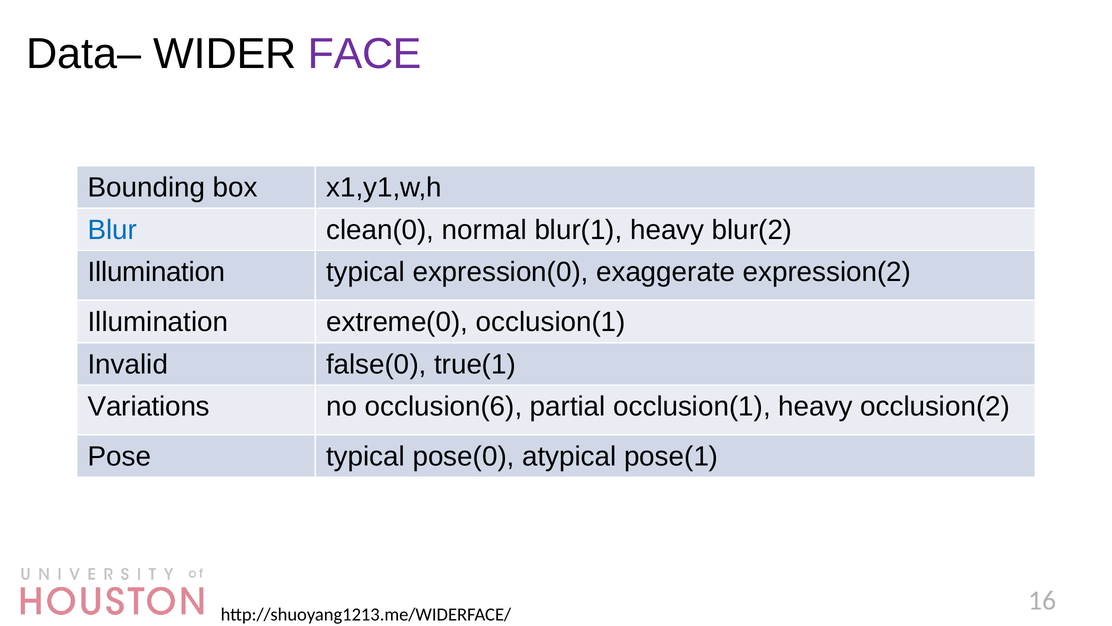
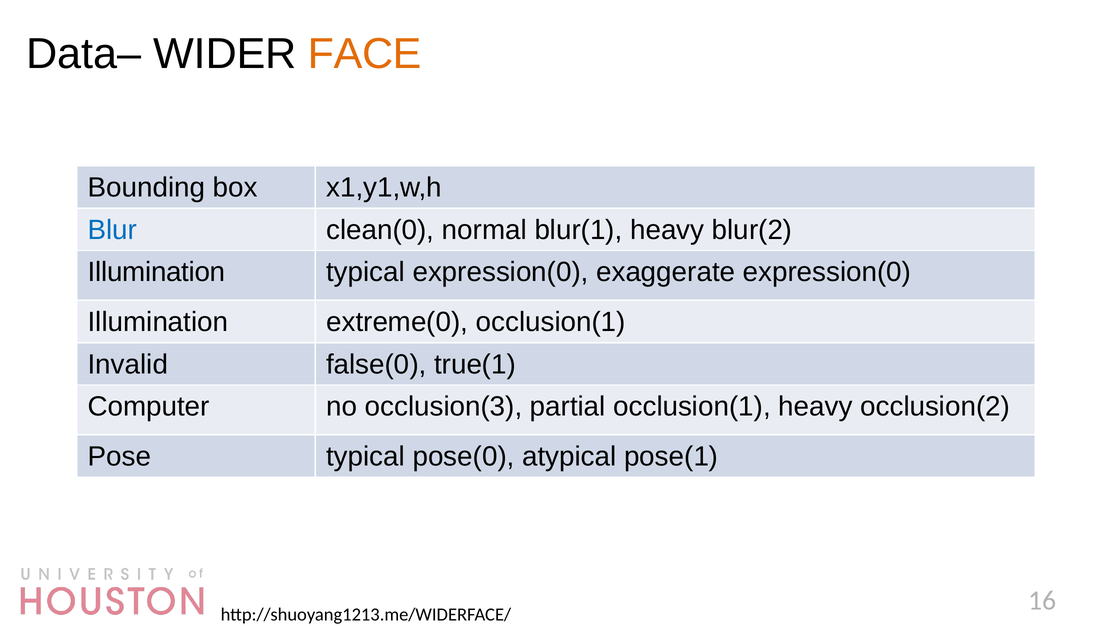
FACE colour: purple -> orange
exaggerate expression(2: expression(2 -> expression(0
Variations: Variations -> Computer
occlusion(6: occlusion(6 -> occlusion(3
